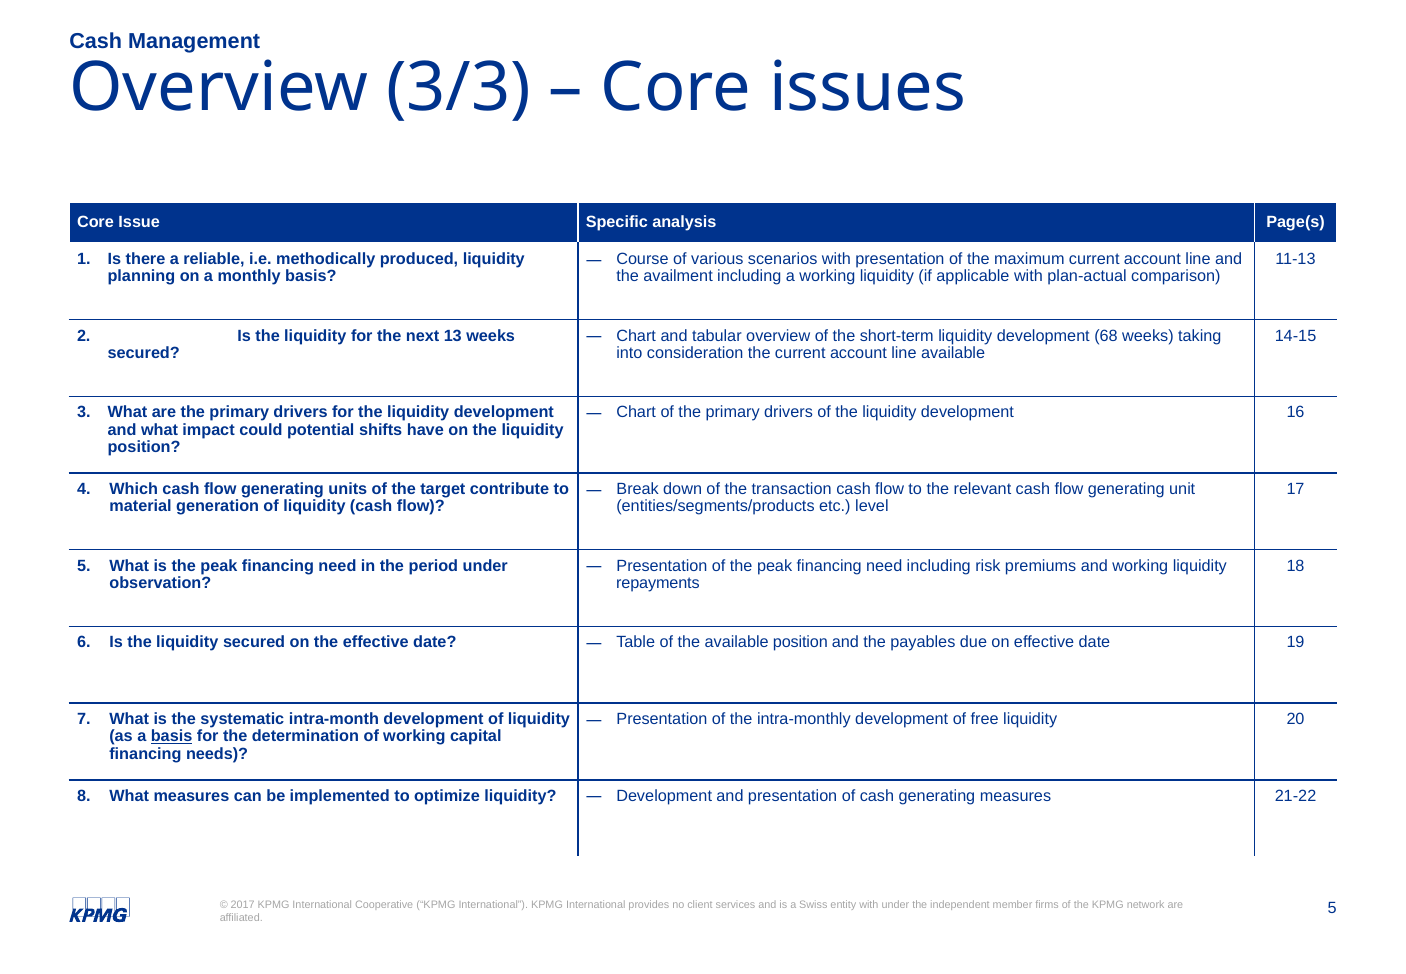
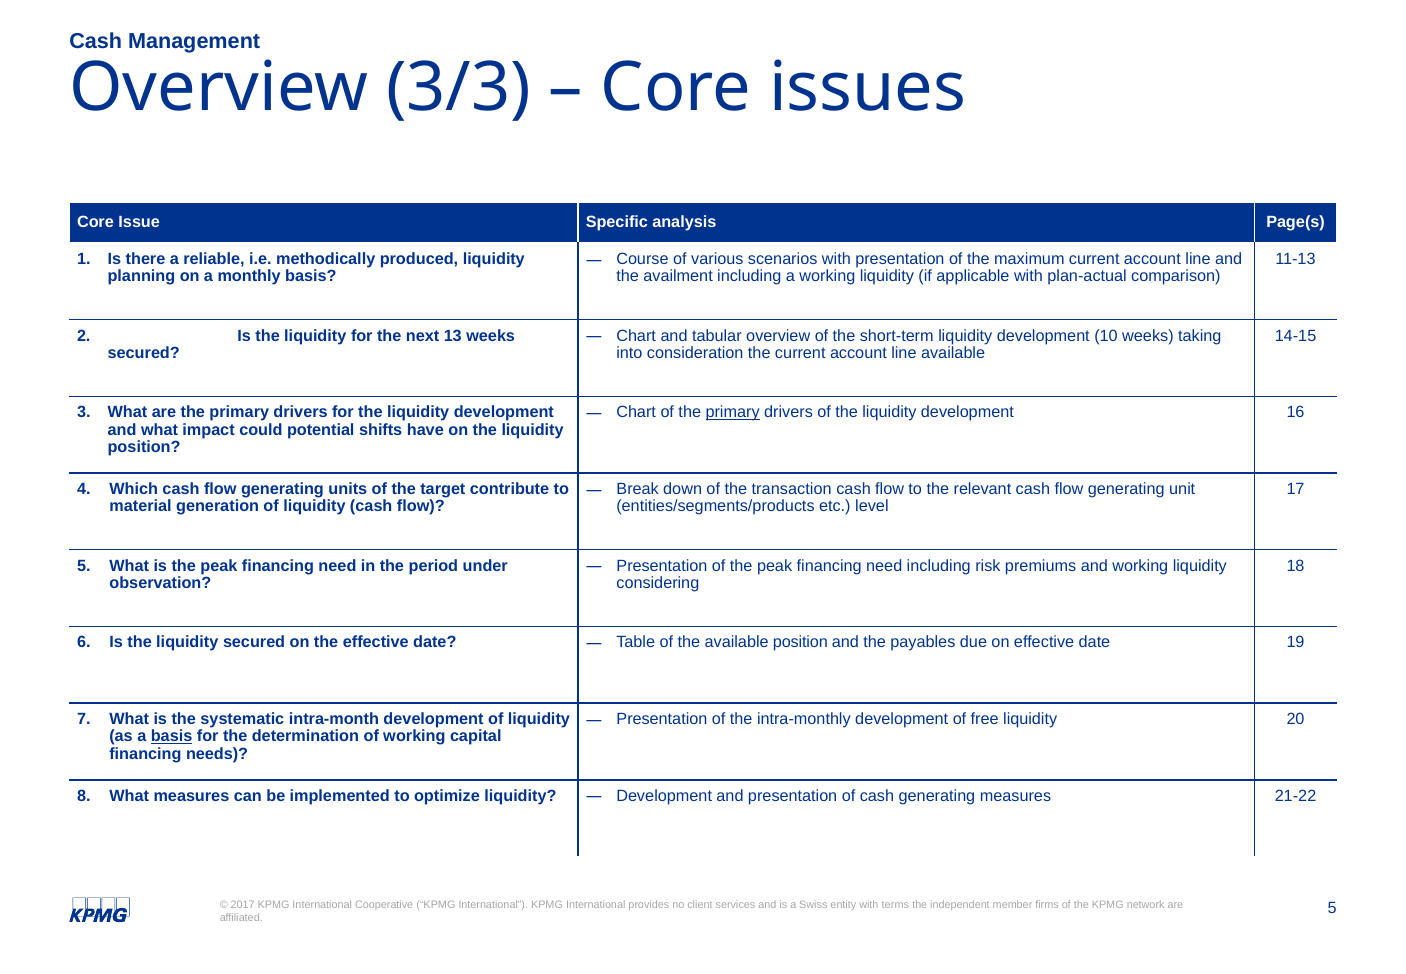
68: 68 -> 10
primary at (733, 412) underline: none -> present
repayments: repayments -> considering
with under: under -> terms
